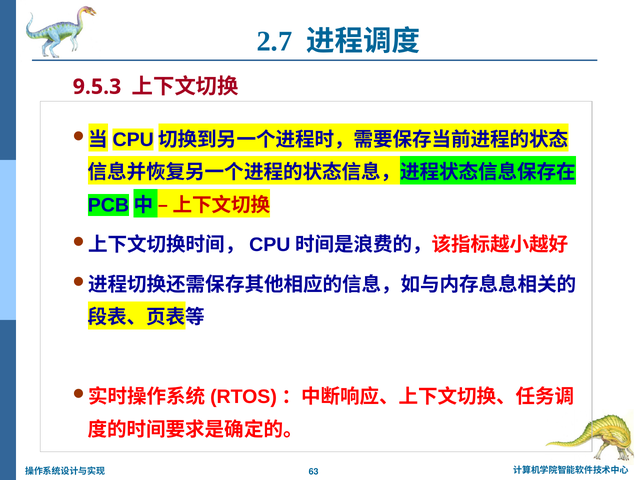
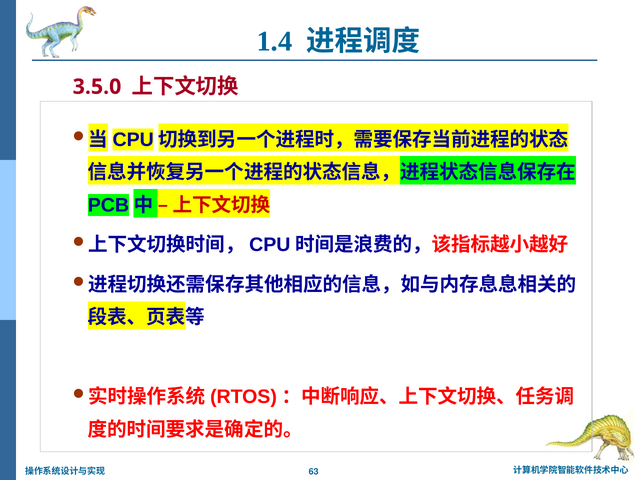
2.7: 2.7 -> 1.4
9.5.3: 9.5.3 -> 3.5.0
